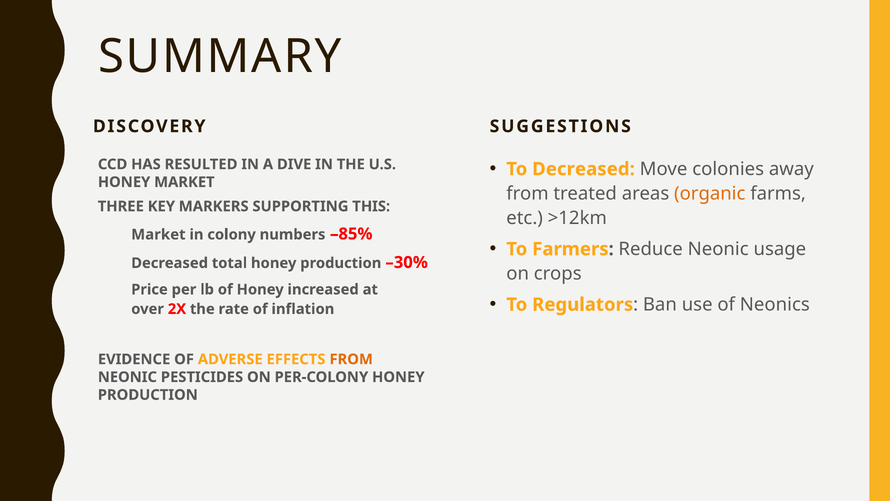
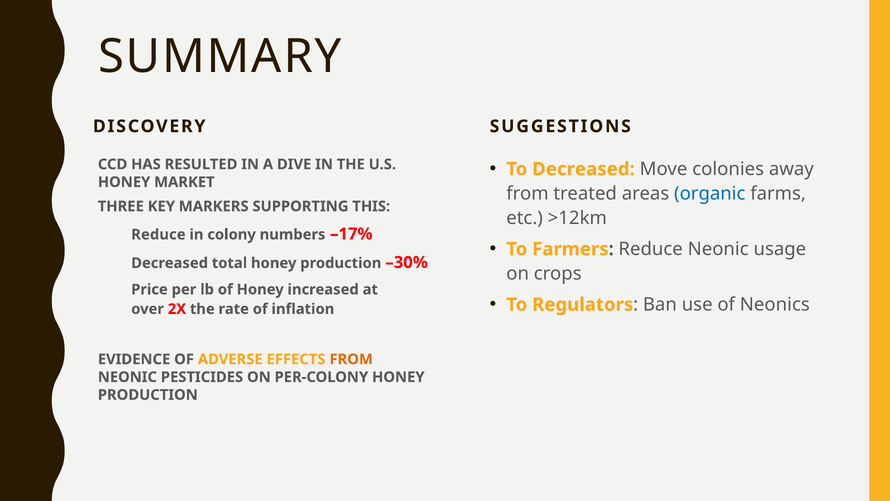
organic colour: orange -> blue
Market at (158, 234): Market -> Reduce
–85%: –85% -> –17%
